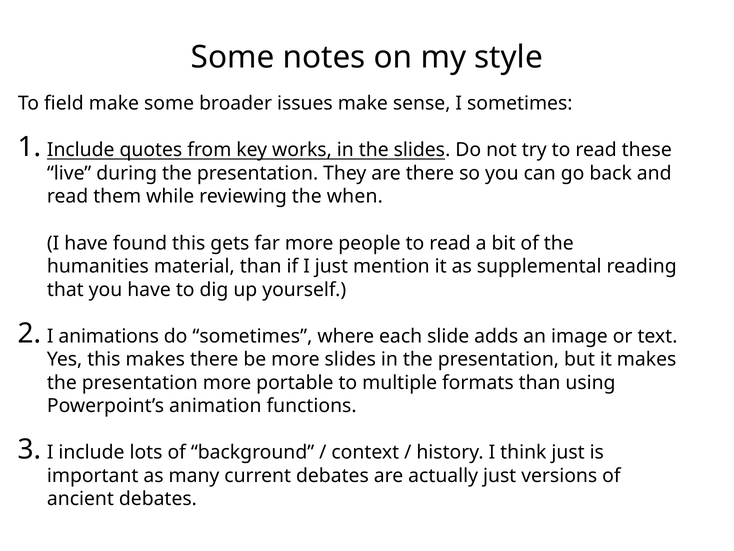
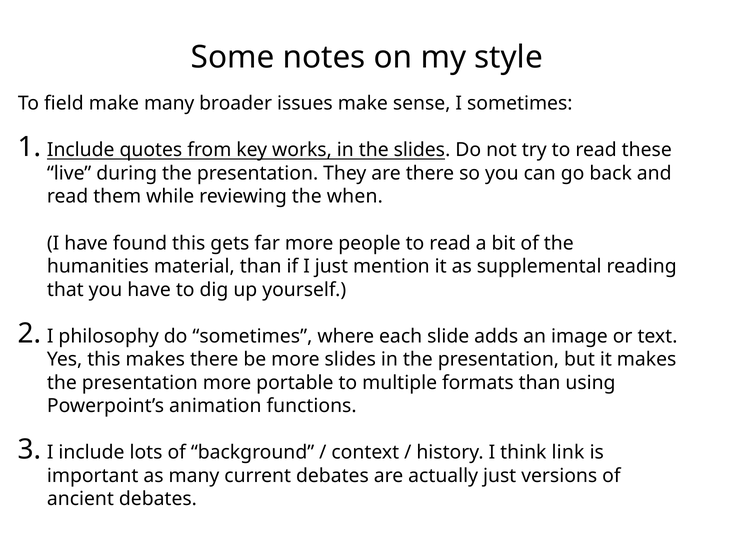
make some: some -> many
animations: animations -> philosophy
think just: just -> link
